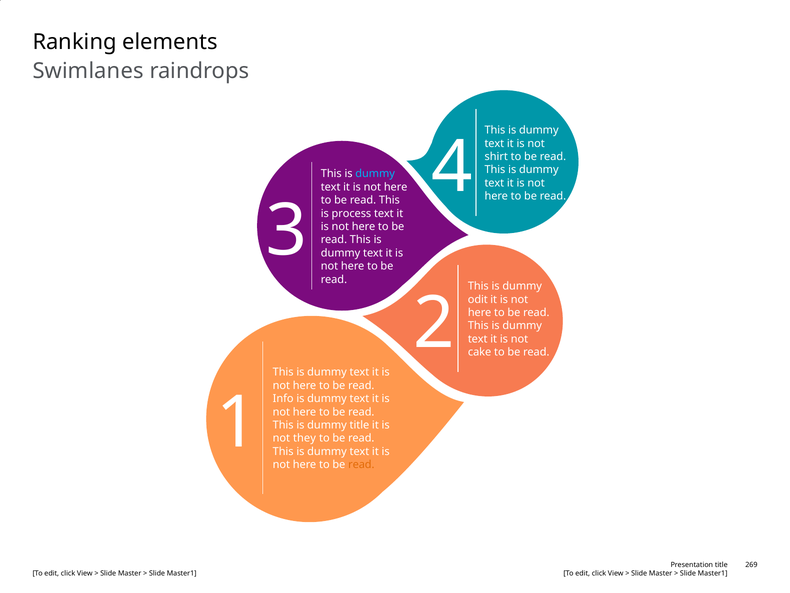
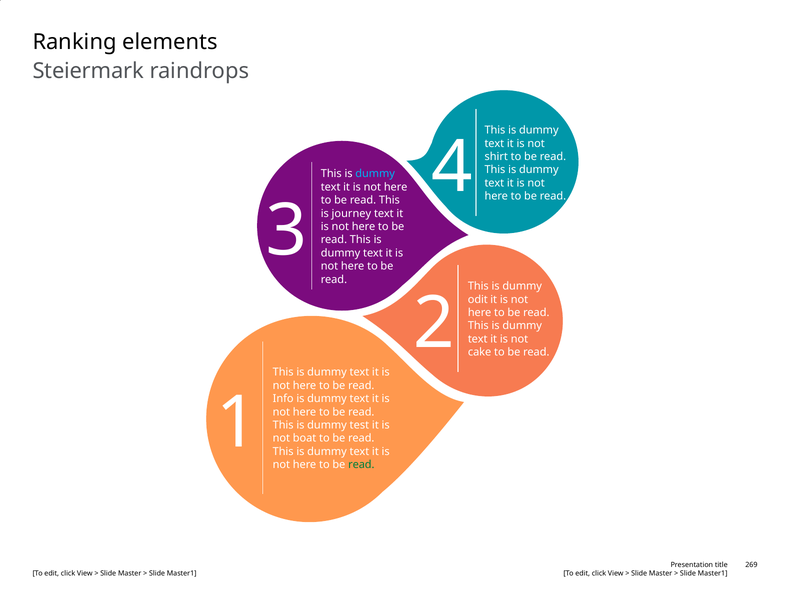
Swimlanes: Swimlanes -> Steiermark
process: process -> journey
dummy title: title -> test
they: they -> boat
read at (361, 464) colour: orange -> green
